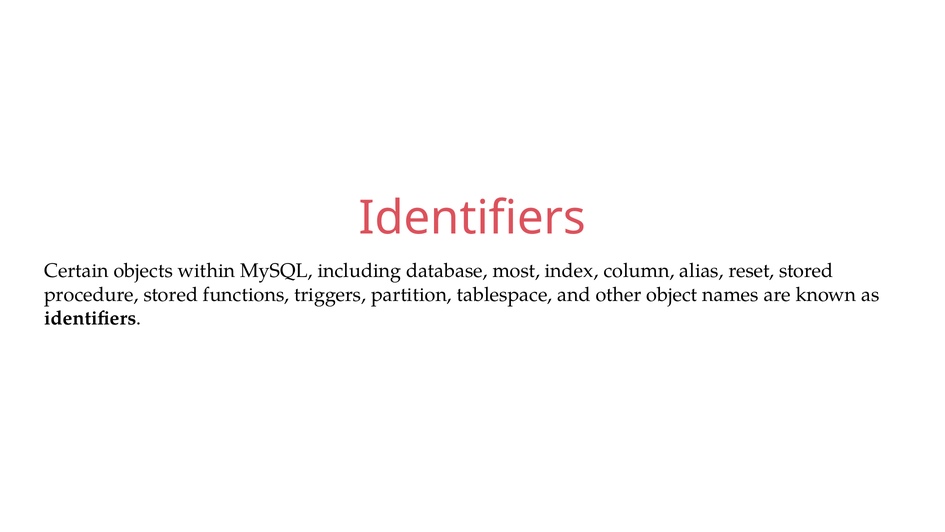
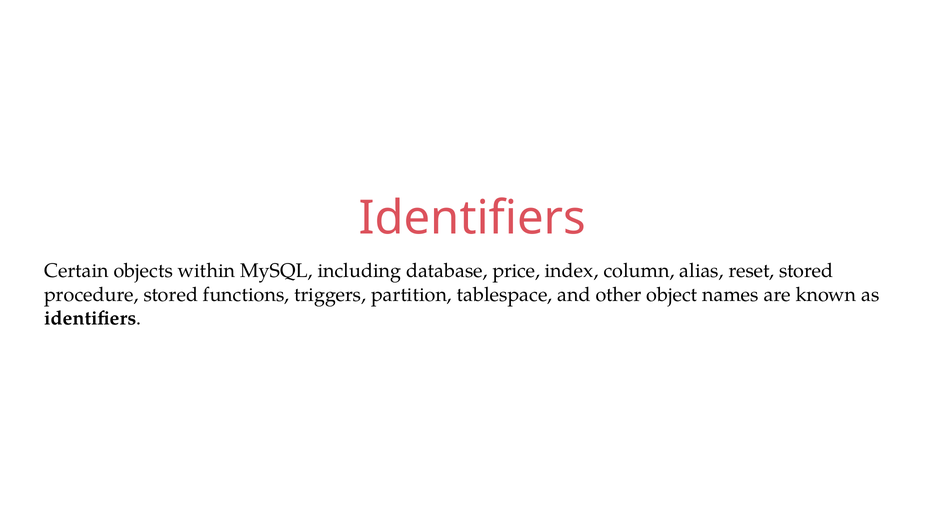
most: most -> price
